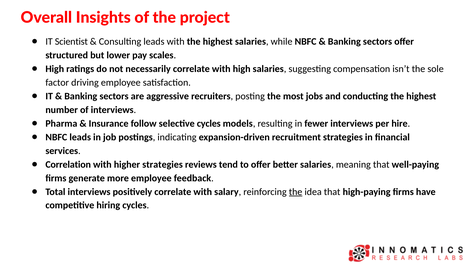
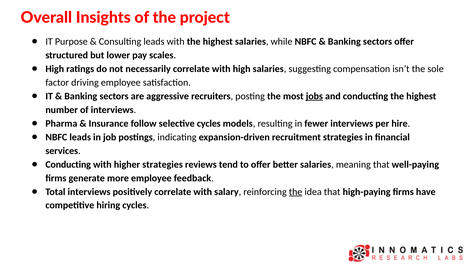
Scientist: Scientist -> Purpose
jobs underline: none -> present
Correlation at (68, 164): Correlation -> Conducting
